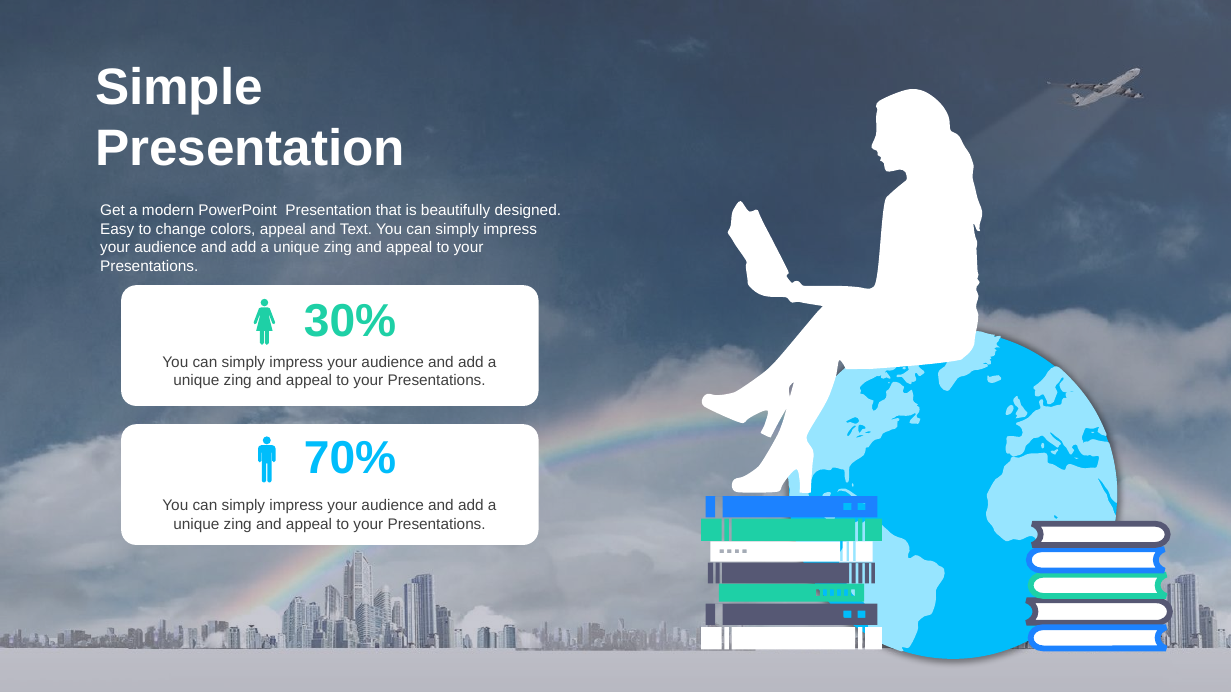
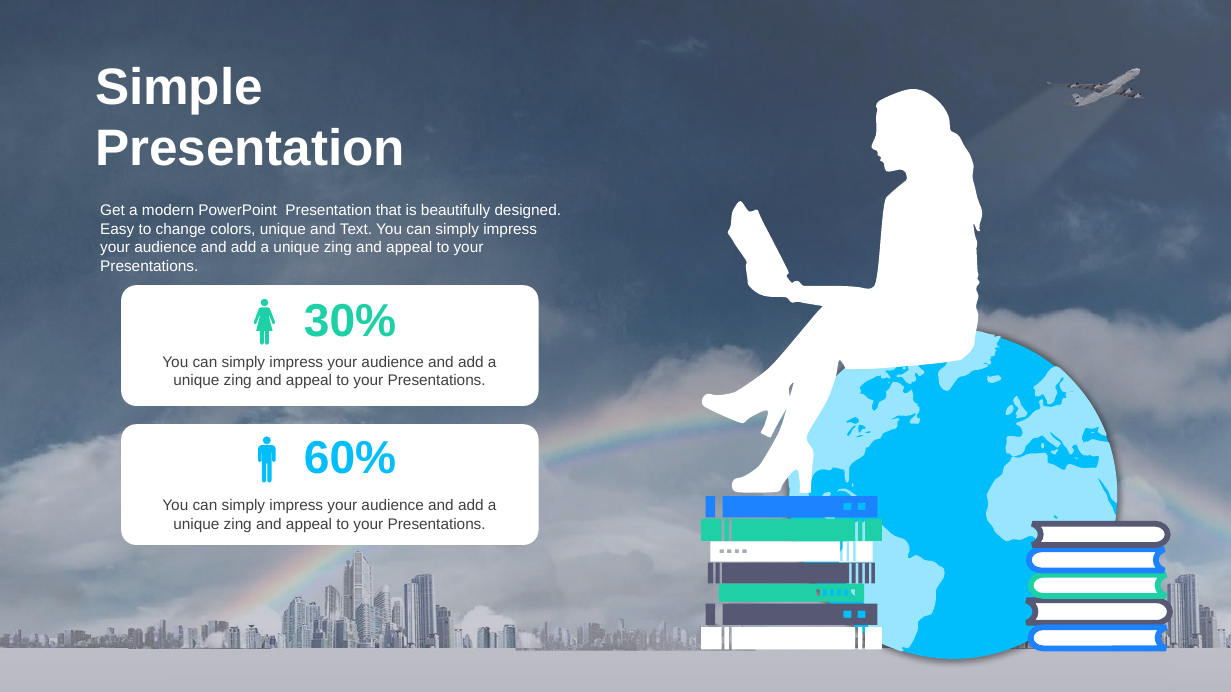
colors appeal: appeal -> unique
70%: 70% -> 60%
